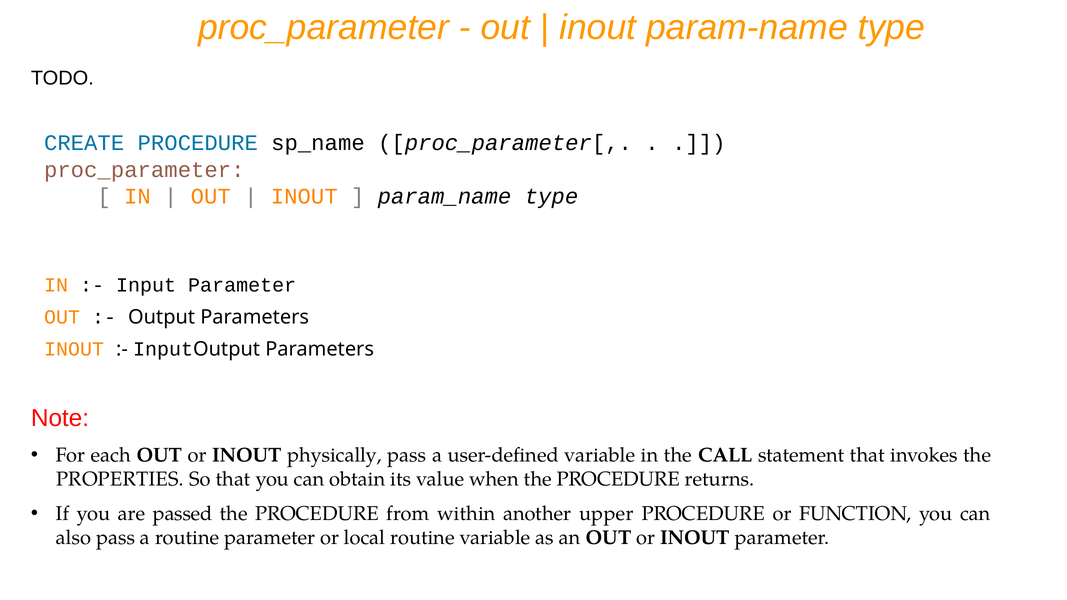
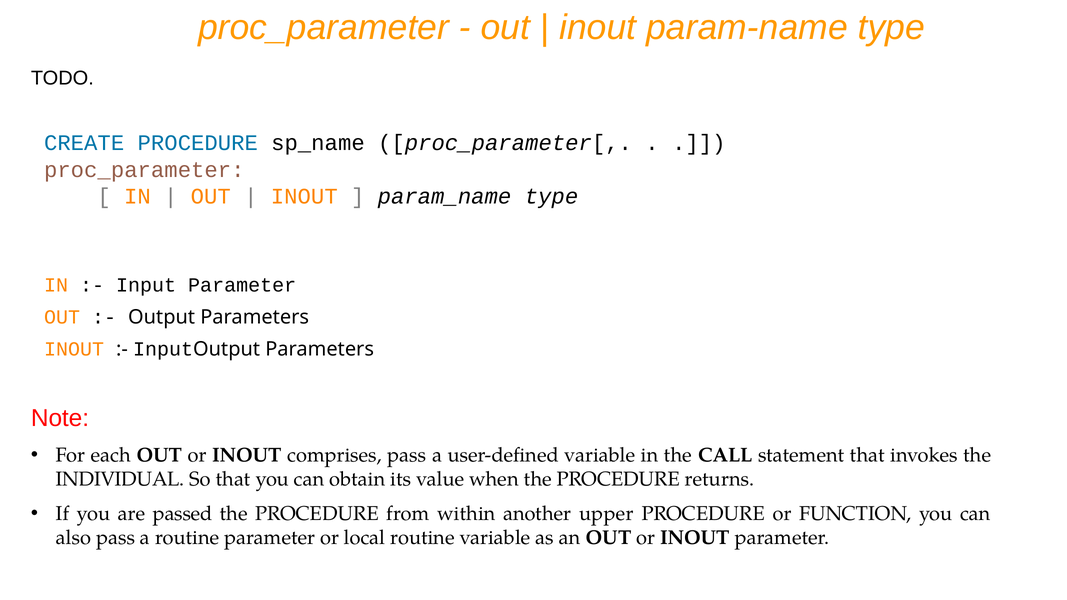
physically: physically -> comprises
PROPERTIES: PROPERTIES -> INDIVIDUAL
